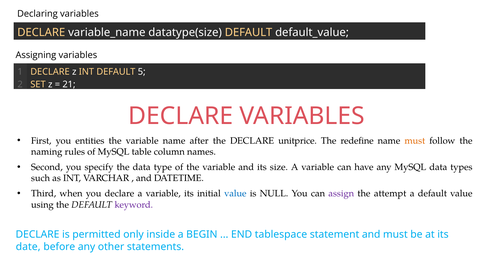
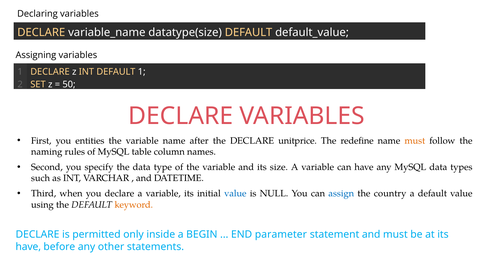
DEFAULT 5: 5 -> 1
21: 21 -> 50
assign colour: purple -> blue
attempt: attempt -> country
keyword colour: purple -> orange
tablespace: tablespace -> parameter
date at (28, 247): date -> have
